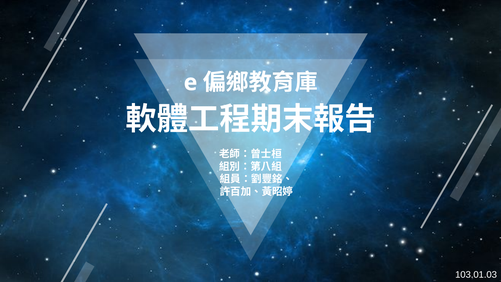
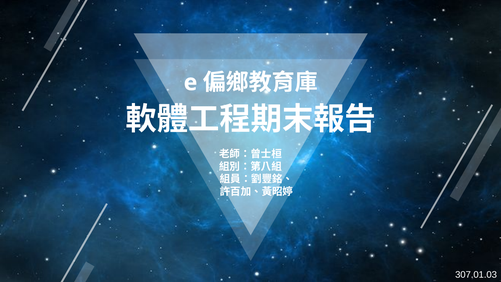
103.01.03: 103.01.03 -> 307.01.03
